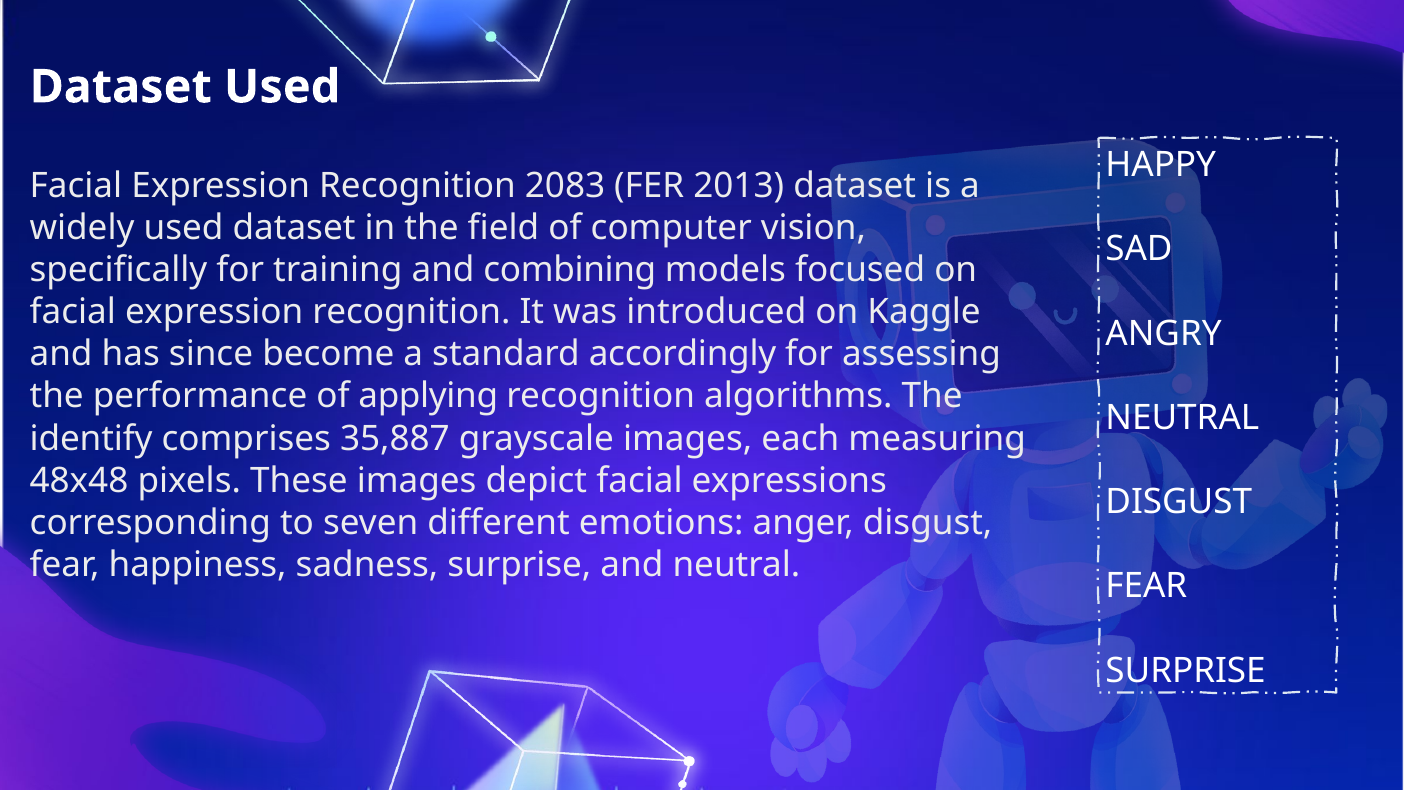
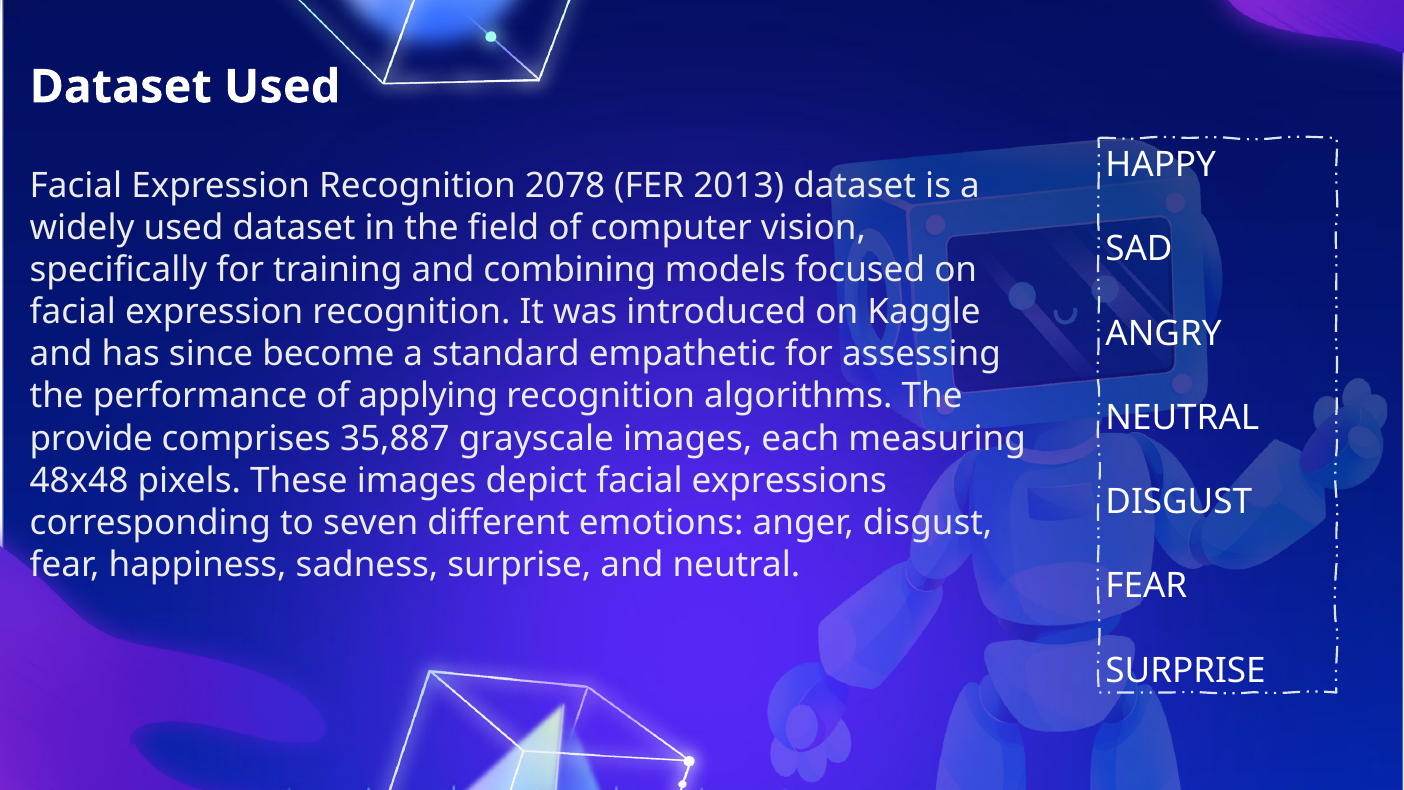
2083: 2083 -> 2078
accordingly: accordingly -> empathetic
identify: identify -> provide
